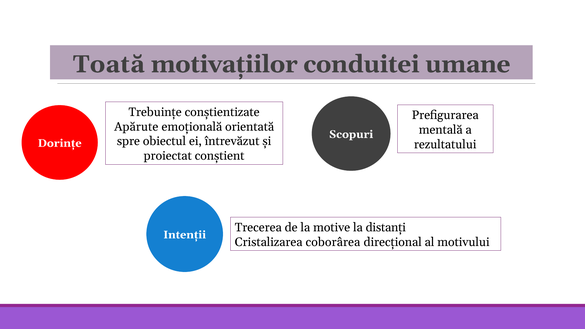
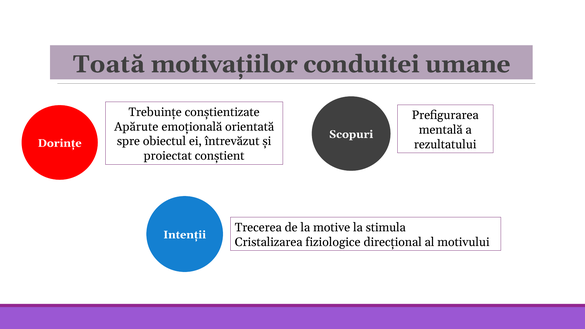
distanți: distanți -> stimula
coborârea: coborârea -> fiziologice
